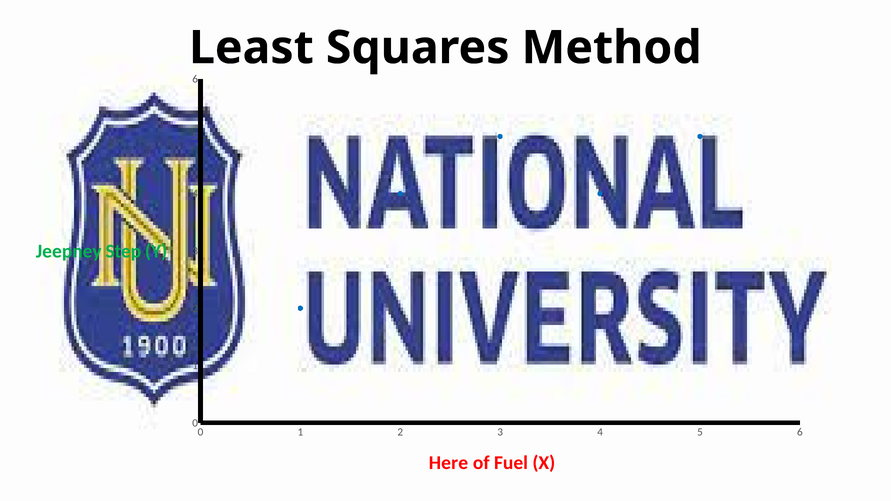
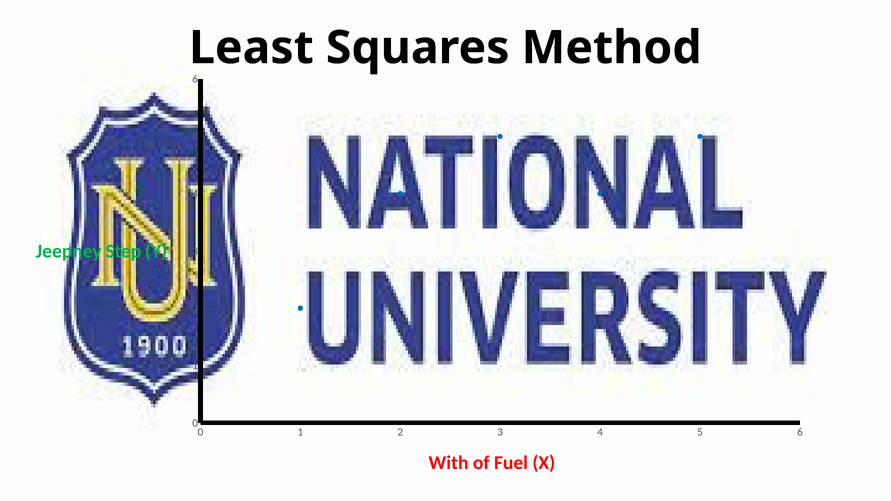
Here: Here -> With
